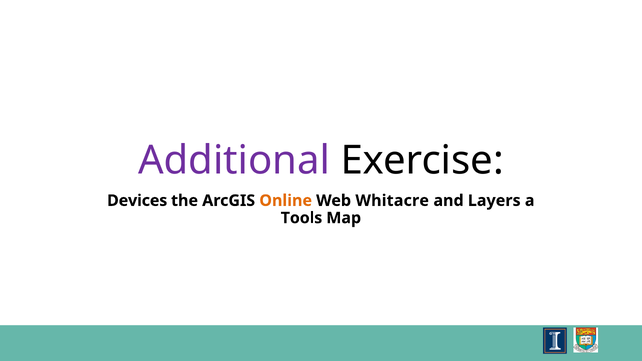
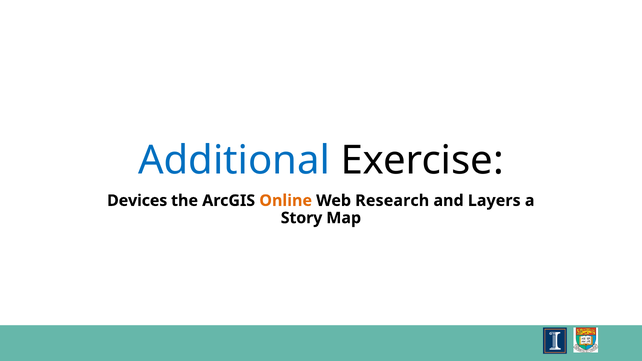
Additional colour: purple -> blue
Whitacre: Whitacre -> Research
Tools: Tools -> Story
